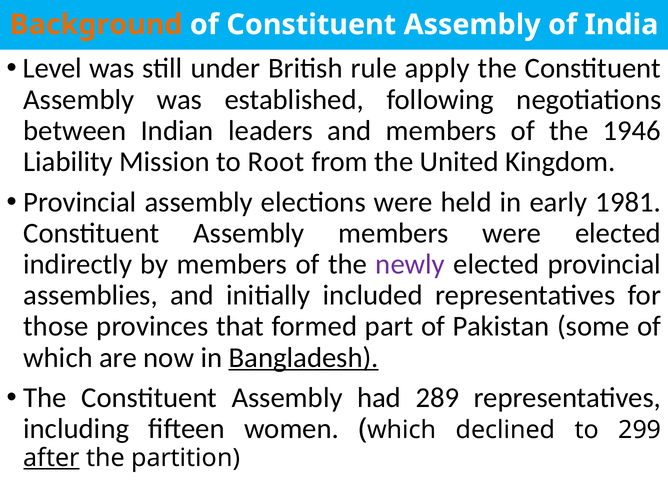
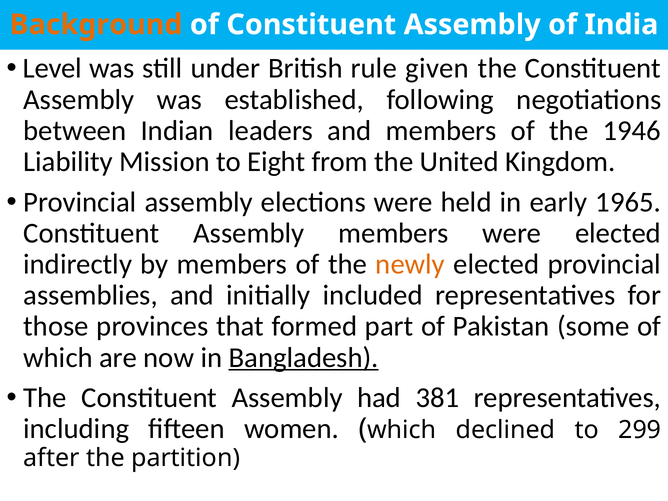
apply: apply -> given
Root: Root -> Eight
1981: 1981 -> 1965
newly colour: purple -> orange
289: 289 -> 381
after underline: present -> none
